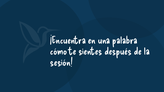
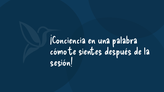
¡Encuentra: ¡Encuentra -> ¡Conciencia
